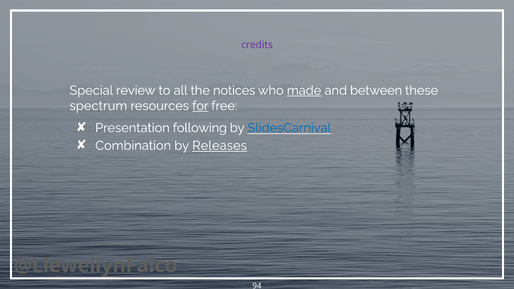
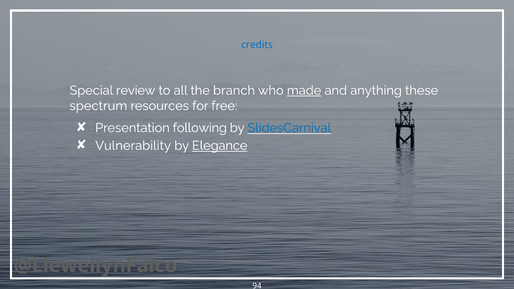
credits colour: purple -> blue
notices: notices -> branch
between: between -> anything
for underline: present -> none
Combination: Combination -> Vulnerability
Releases: Releases -> Elegance
